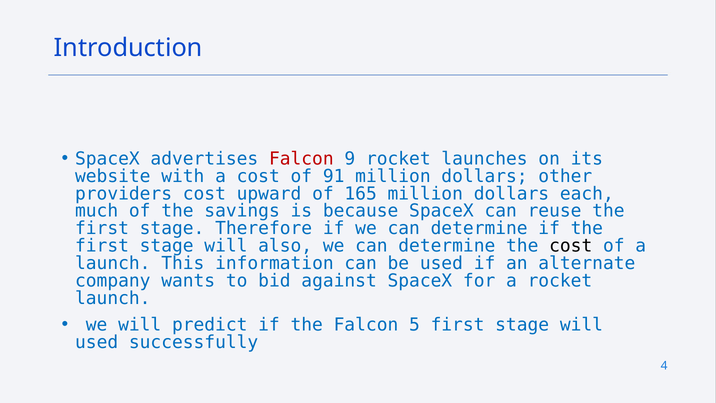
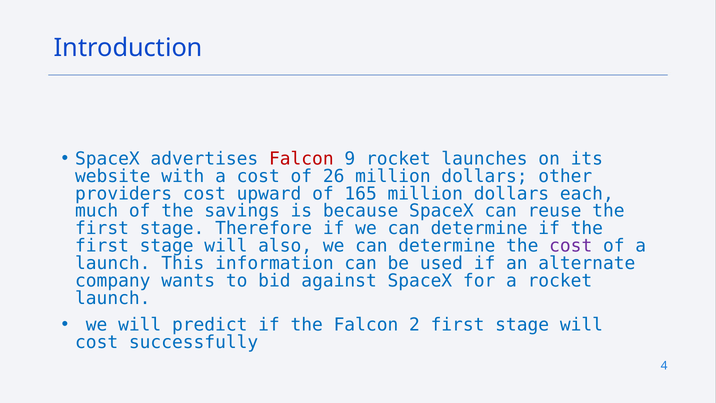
91: 91 -> 26
cost at (571, 246) colour: black -> purple
5: 5 -> 2
used at (97, 342): used -> cost
